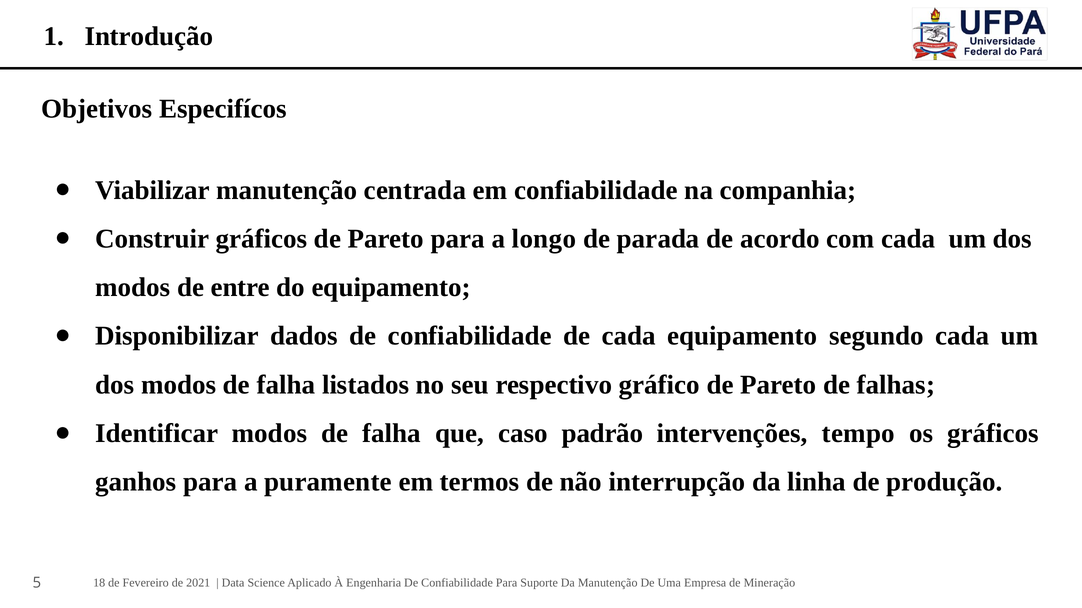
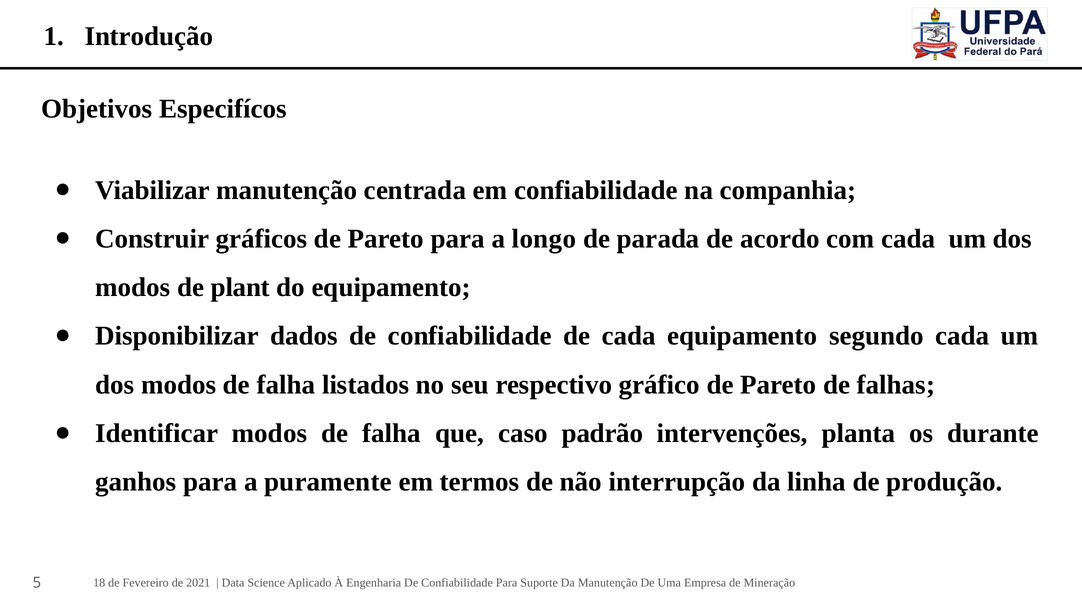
entre: entre -> plant
tempo: tempo -> planta
os gráficos: gráficos -> durante
